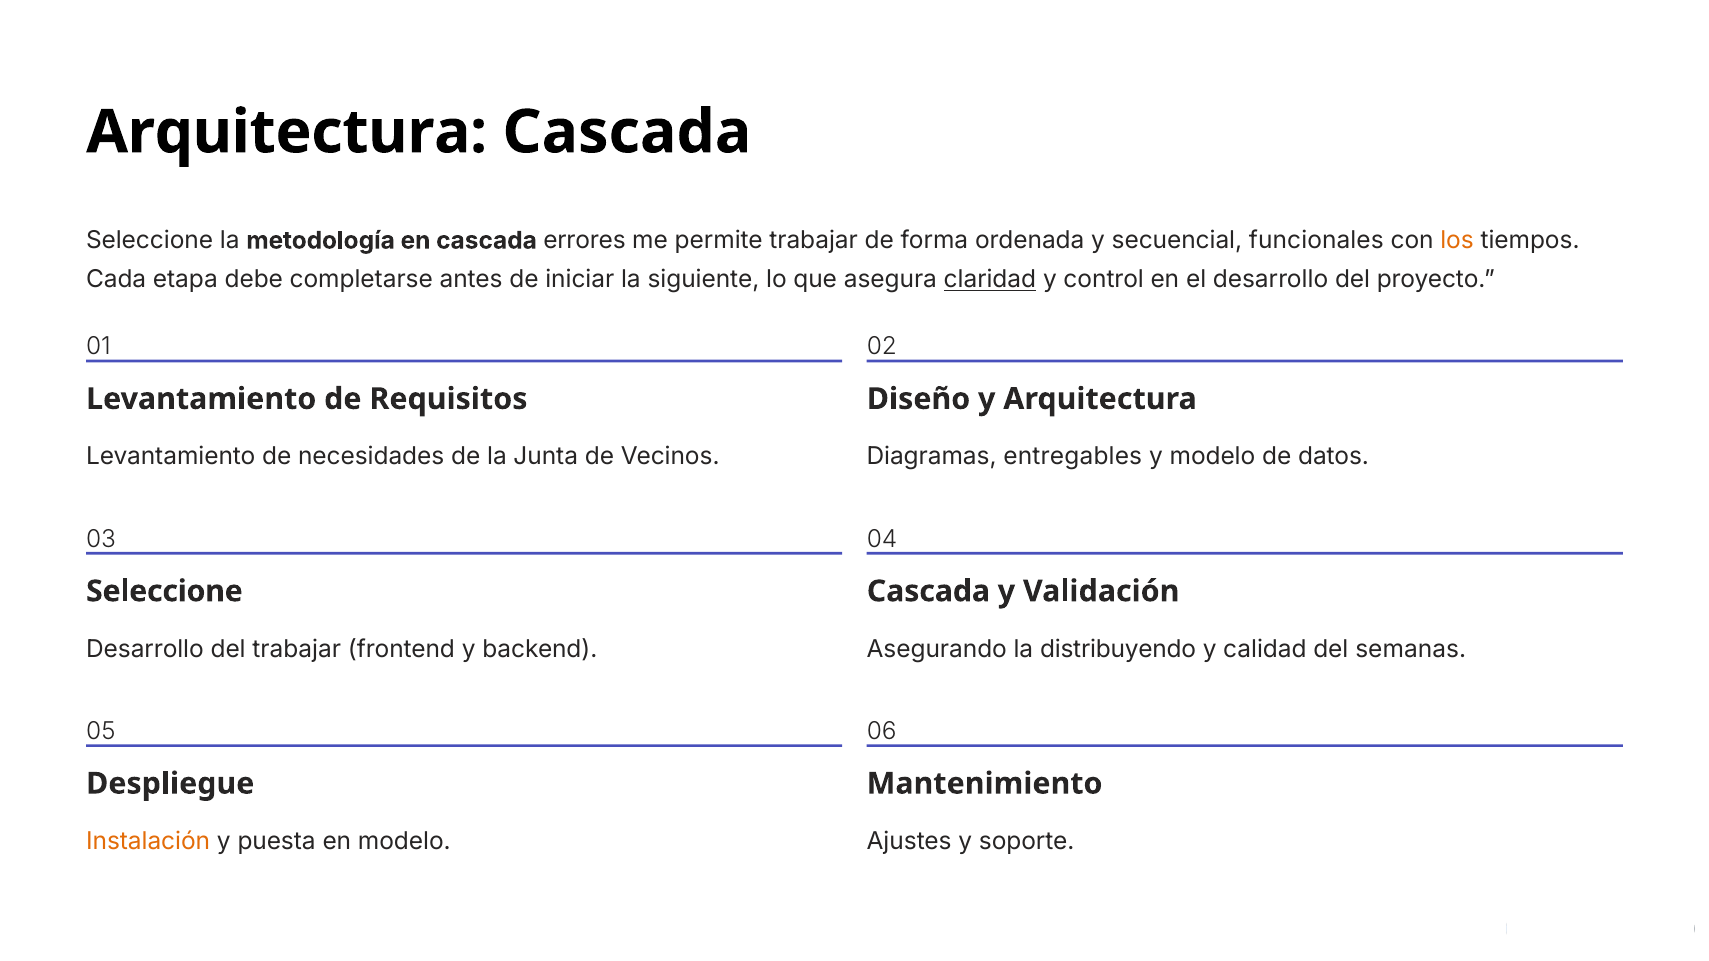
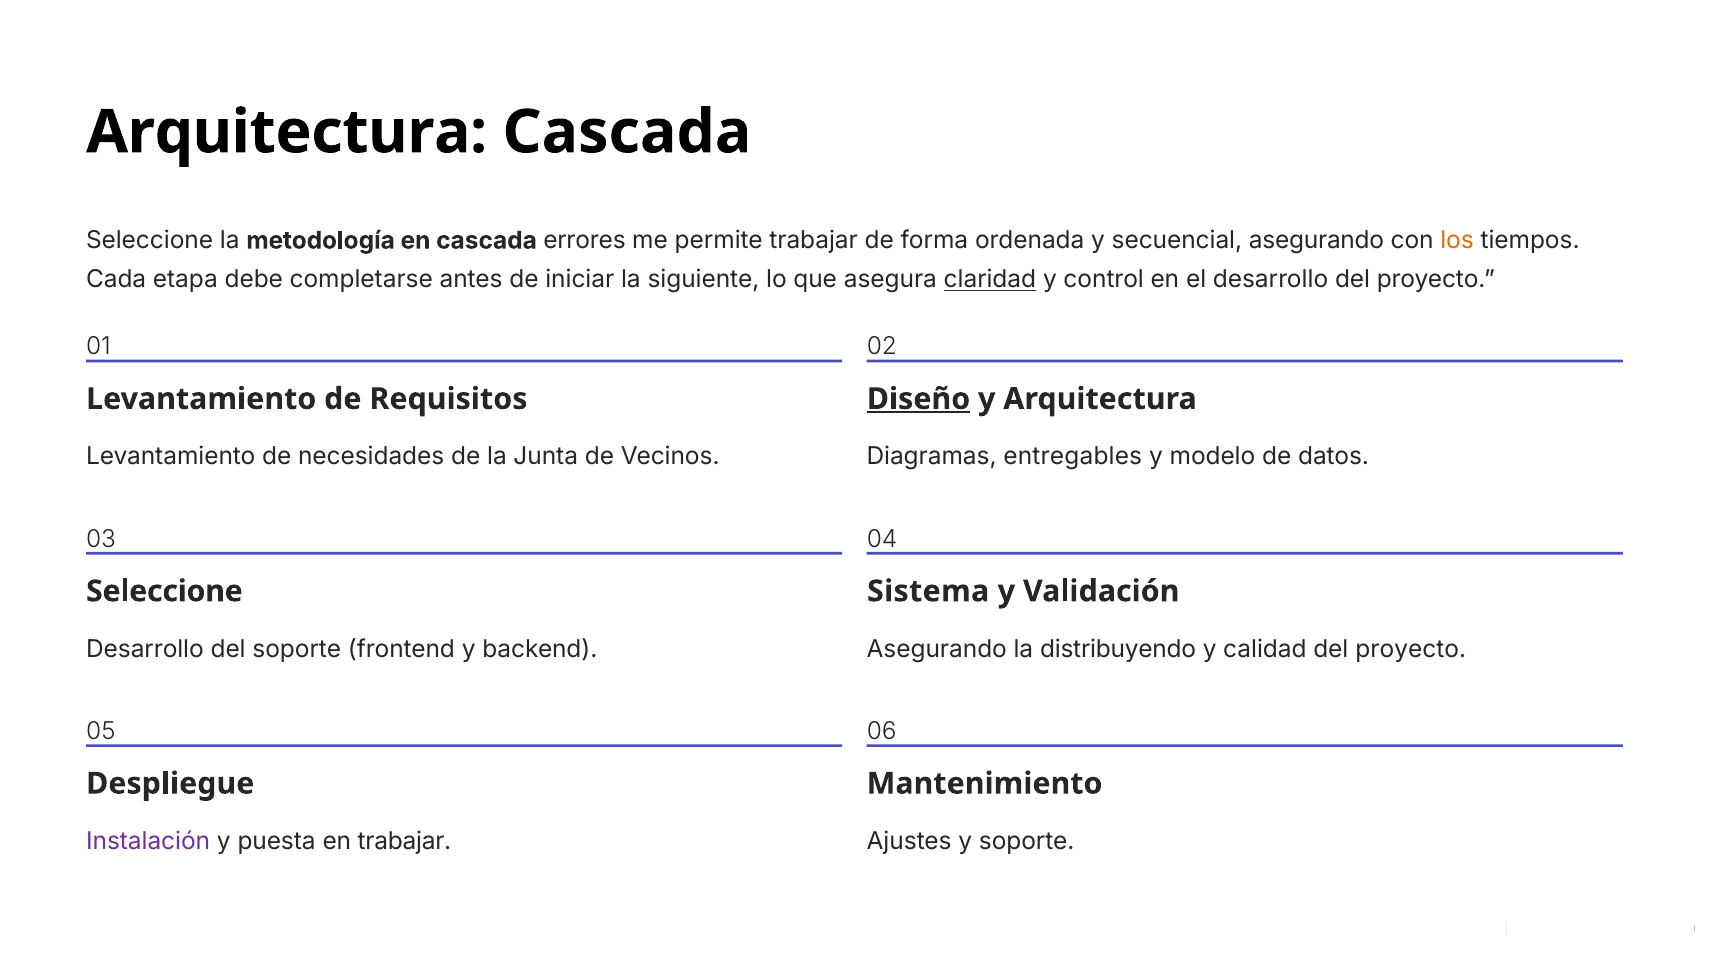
secuencial funcionales: funcionales -> asegurando
Diseño underline: none -> present
Cascada at (928, 591): Cascada -> Sistema
del trabajar: trabajar -> soporte
calidad del semanas: semanas -> proyecto
Instalación colour: orange -> purple
en modelo: modelo -> trabajar
